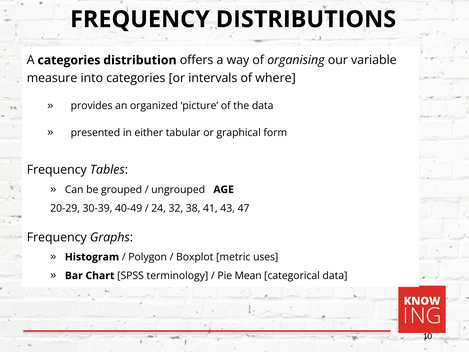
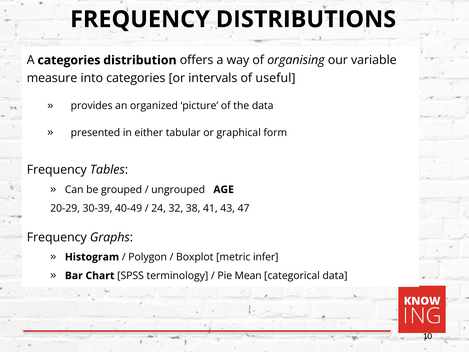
where: where -> useful
uses: uses -> infer
